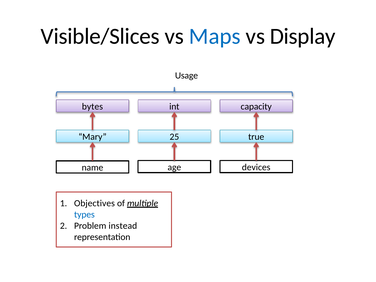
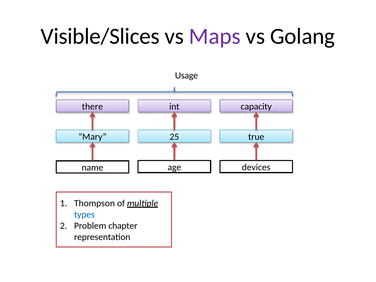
Maps colour: blue -> purple
Display: Display -> Golang
bytes: bytes -> there
Objectives: Objectives -> Thompson
instead: instead -> chapter
